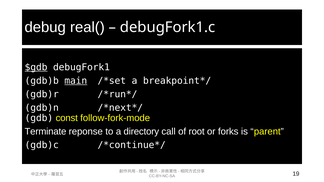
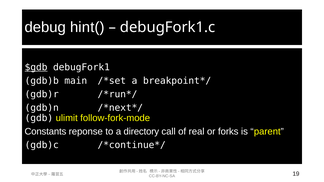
real(: real( -> hint(
main underline: present -> none
const: const -> ulimit
Terminate: Terminate -> Constants
root: root -> real
